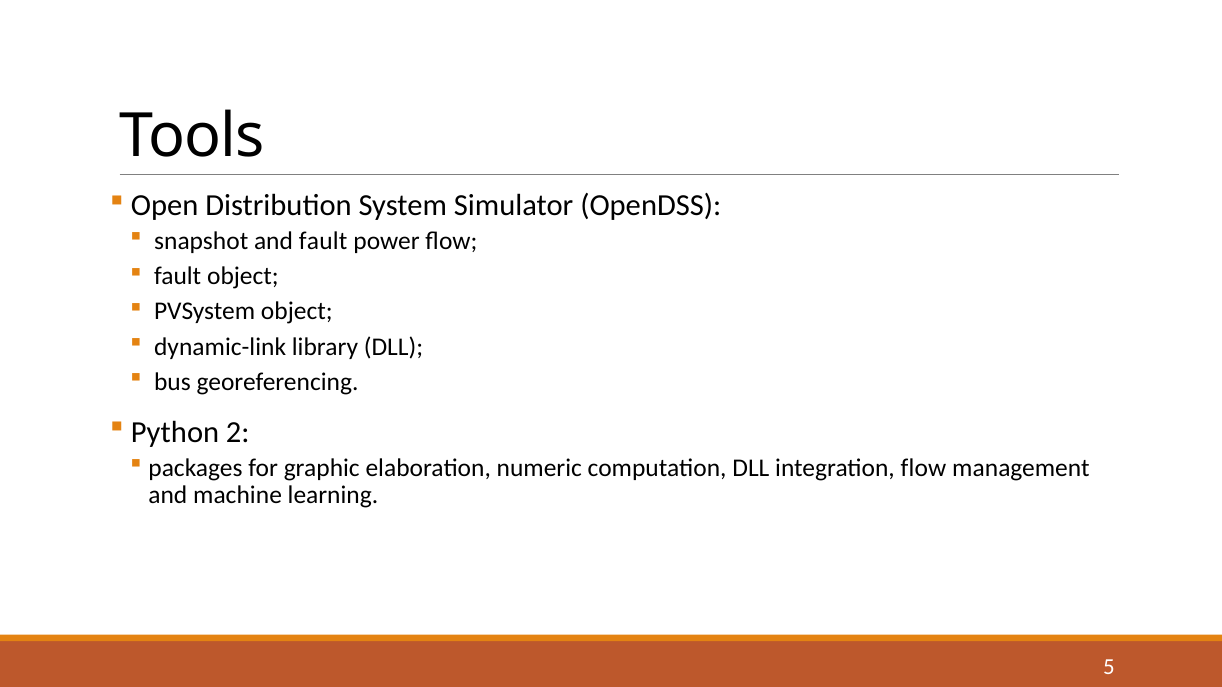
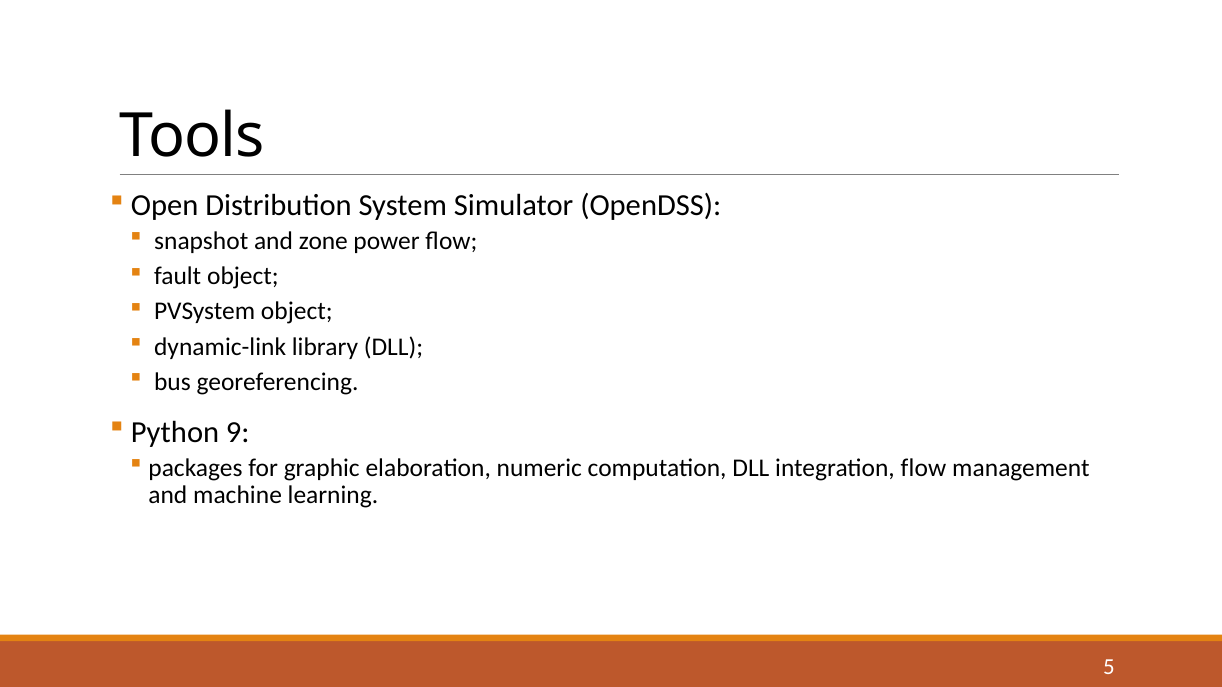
and fault: fault -> zone
2: 2 -> 9
